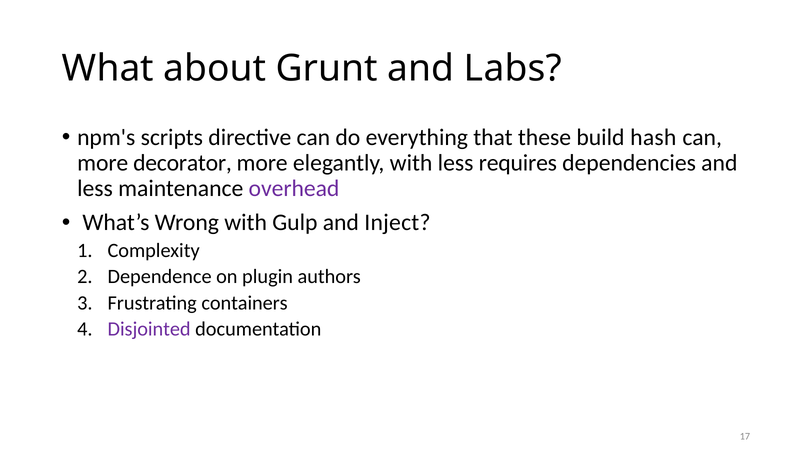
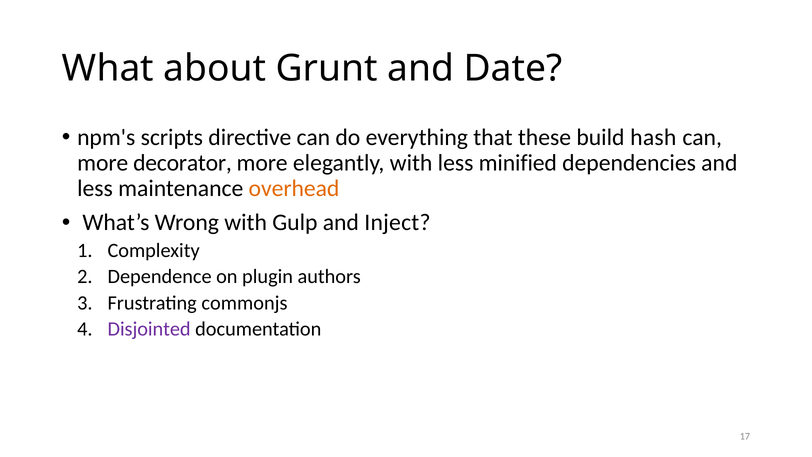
Labs: Labs -> Date
requires: requires -> minified
overhead colour: purple -> orange
containers: containers -> commonjs
